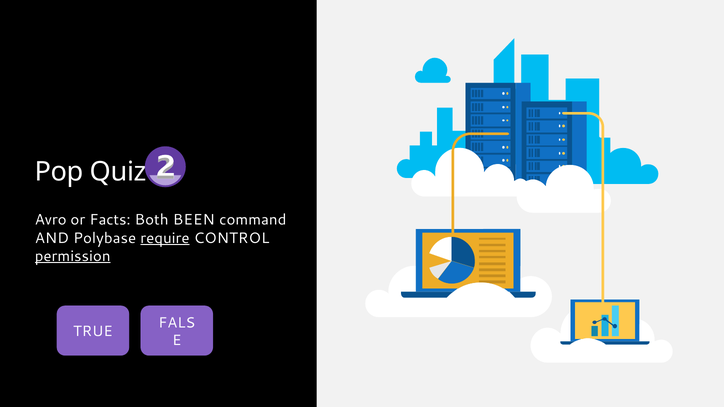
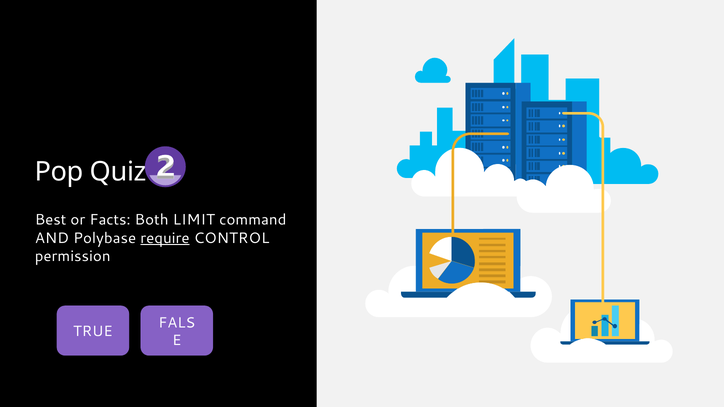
Avro: Avro -> Best
BEEN: BEEN -> LIMIT
permission underline: present -> none
